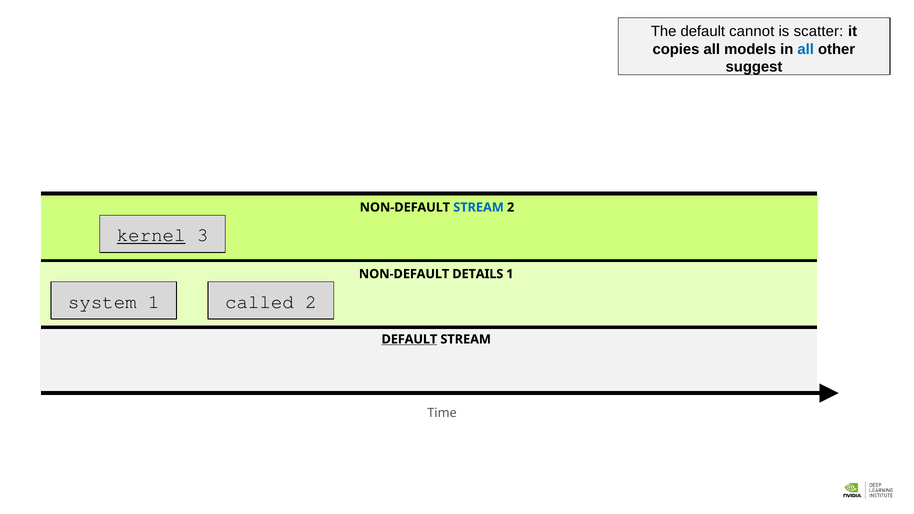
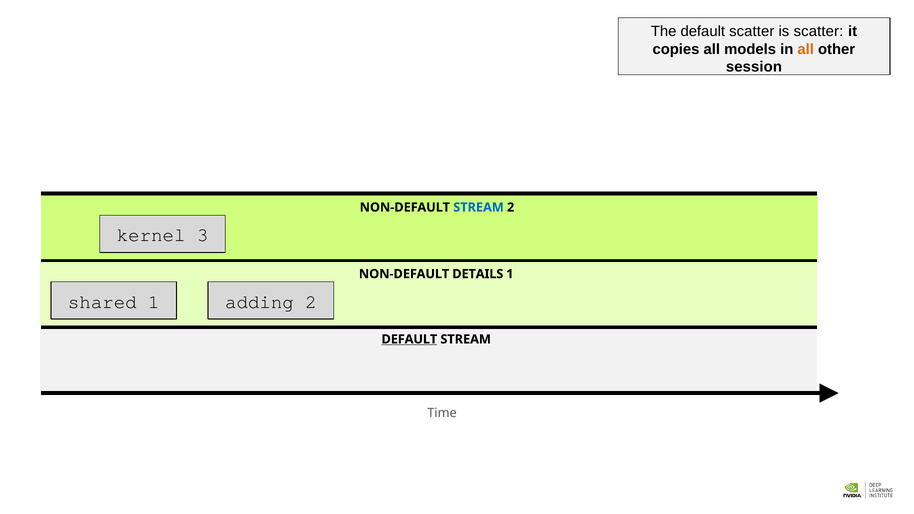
default cannot: cannot -> scatter
all at (806, 49) colour: blue -> orange
suggest: suggest -> session
kernel underline: present -> none
system: system -> shared
called: called -> adding
